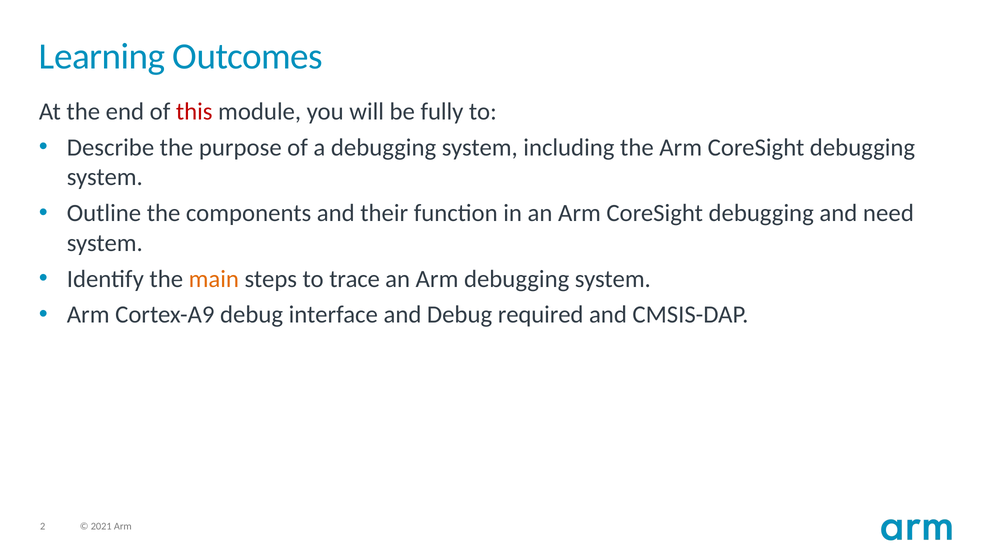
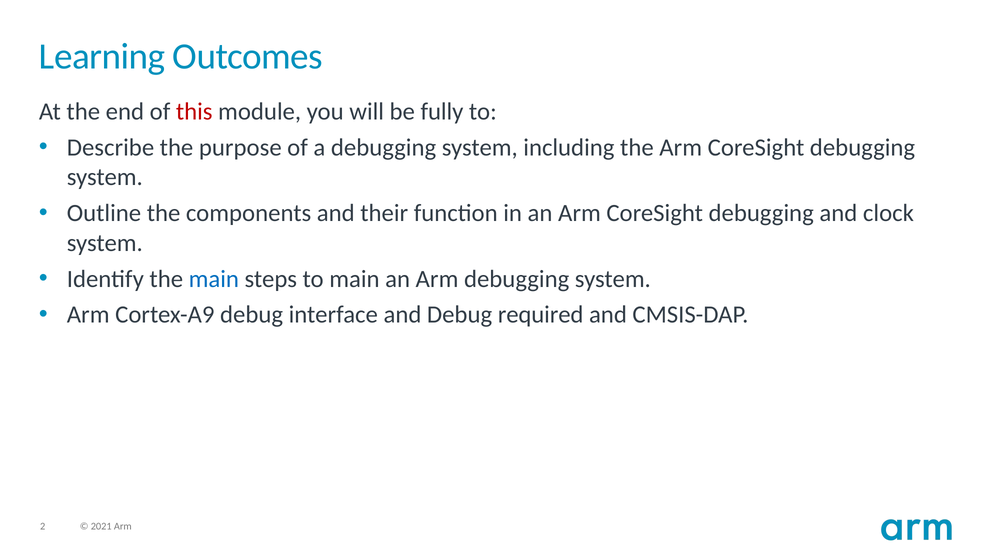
need: need -> clock
main at (214, 279) colour: orange -> blue
to trace: trace -> main
